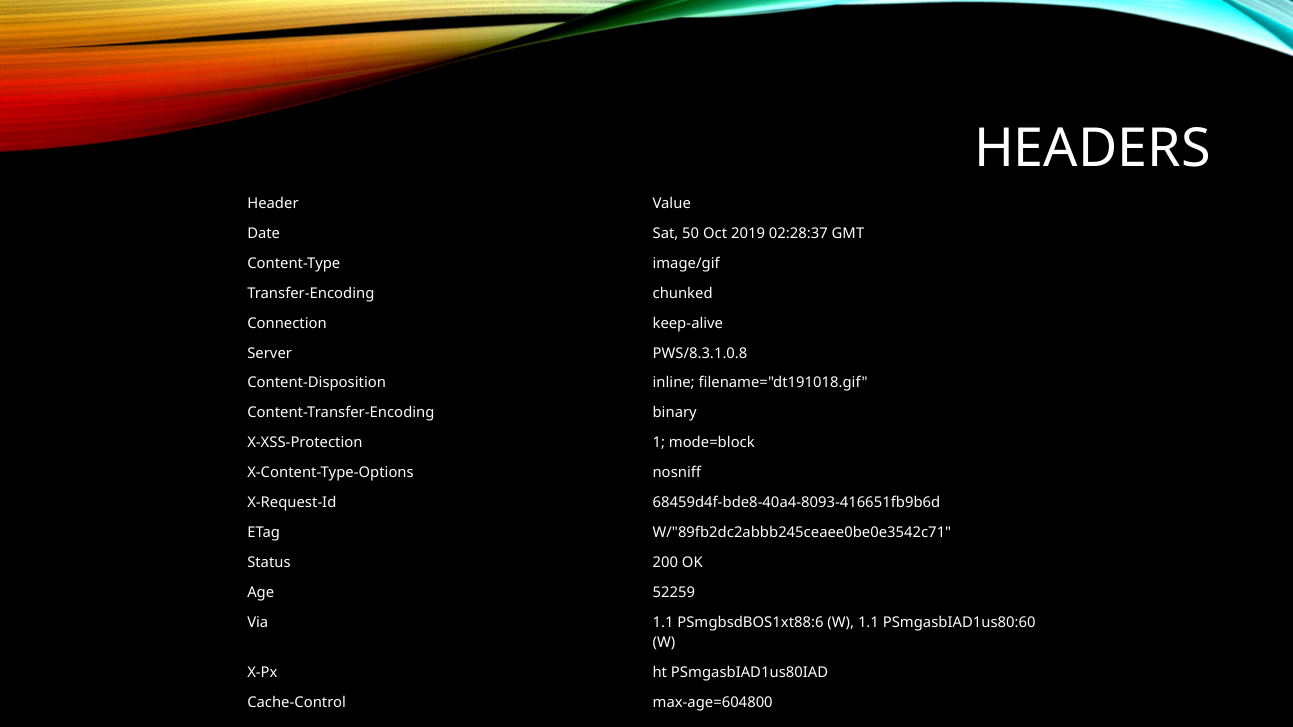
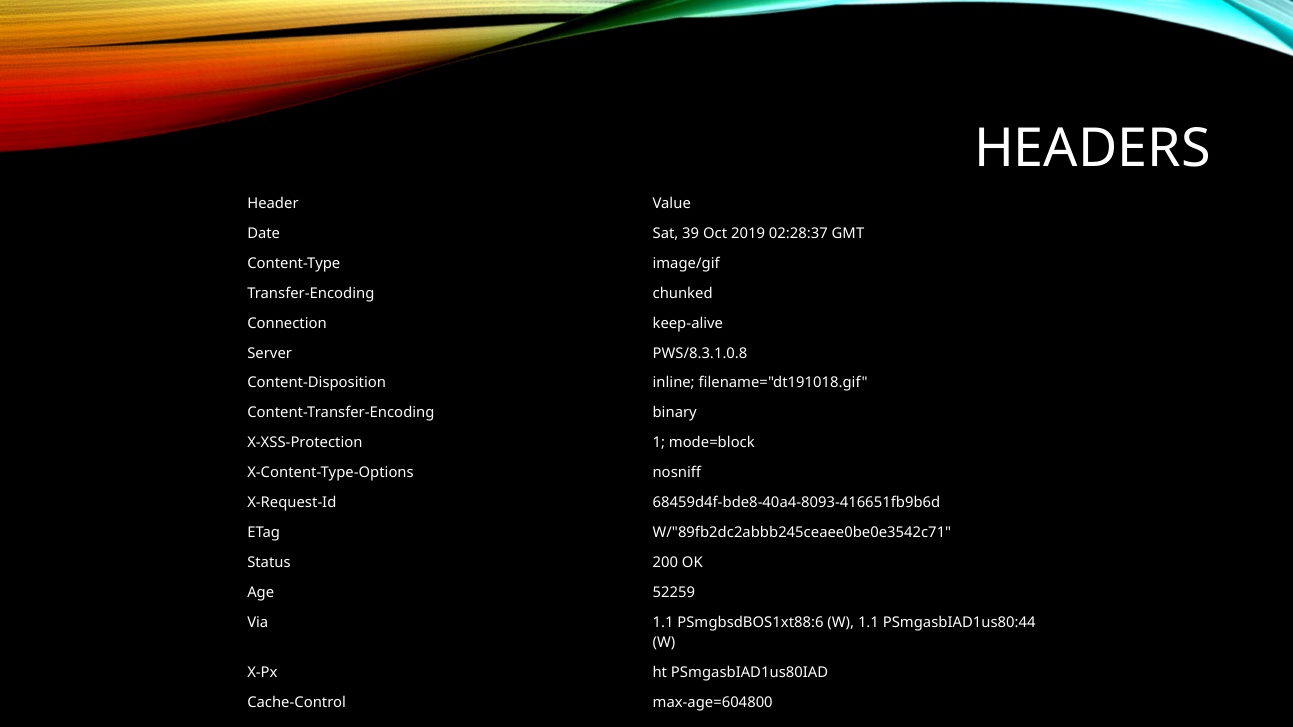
50: 50 -> 39
PSmgasbIAD1us80:60: PSmgasbIAD1us80:60 -> PSmgasbIAD1us80:44
